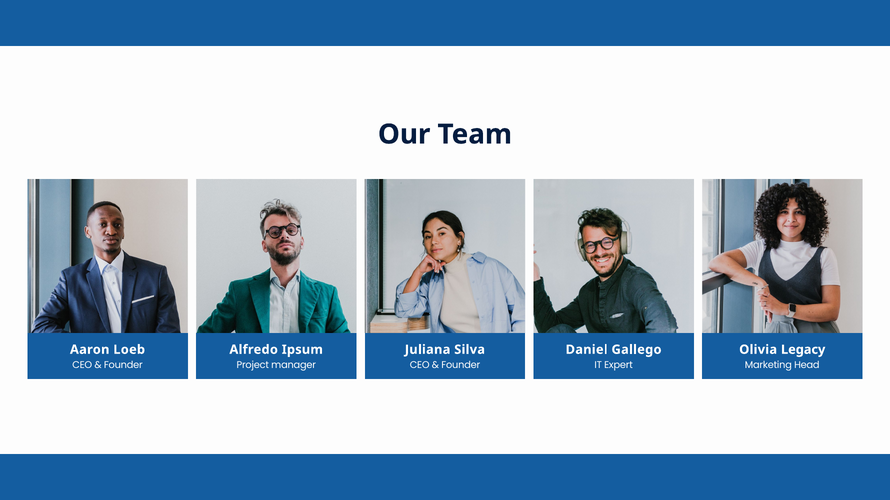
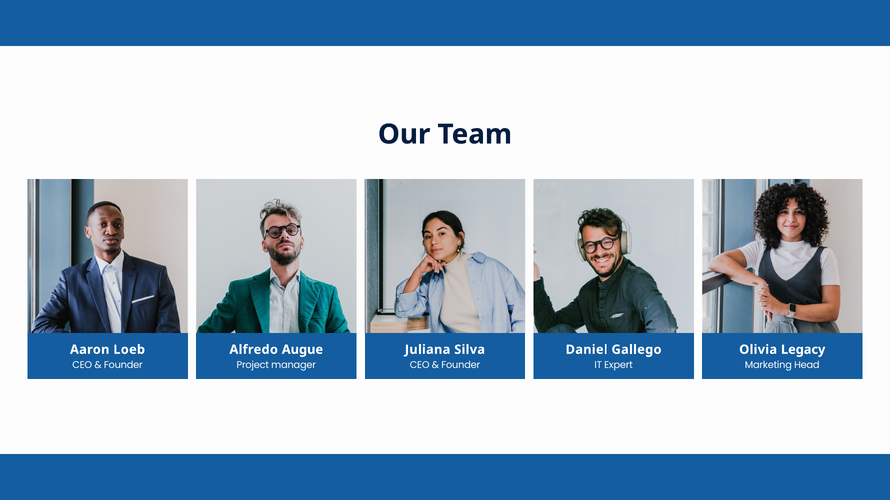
Ipsum: Ipsum -> Augue
